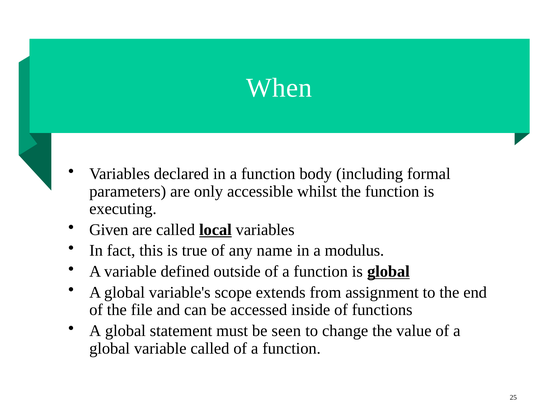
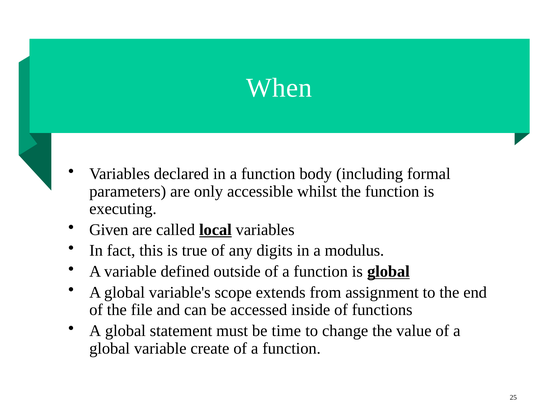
name: name -> digits
seen: seen -> time
variable called: called -> create
